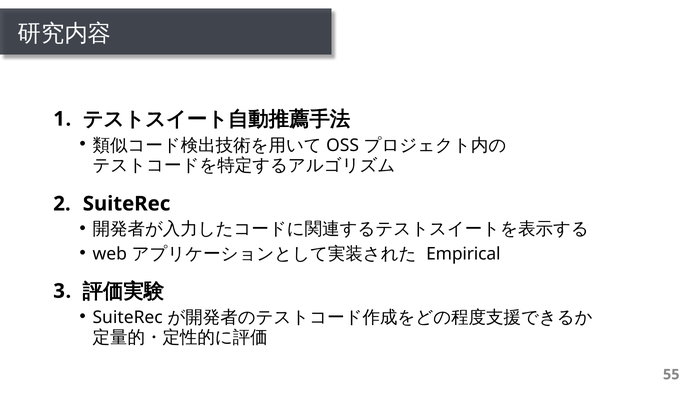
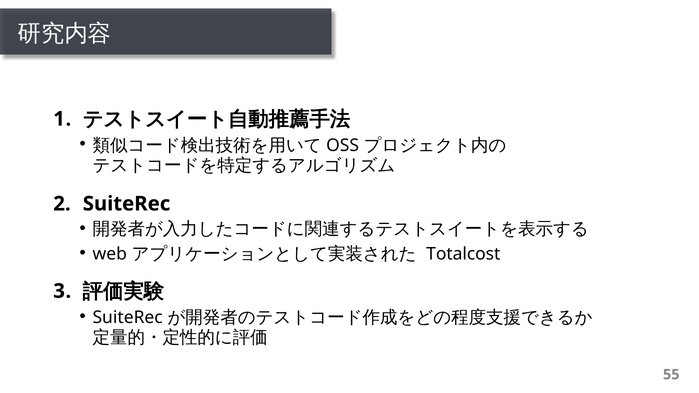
Empirical: Empirical -> Totalcost
